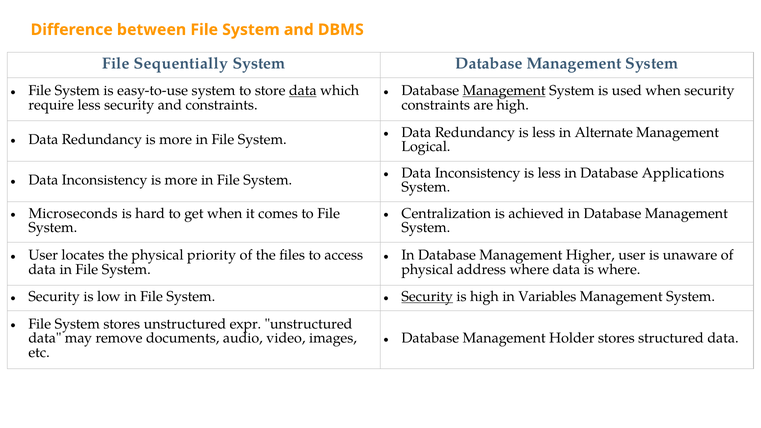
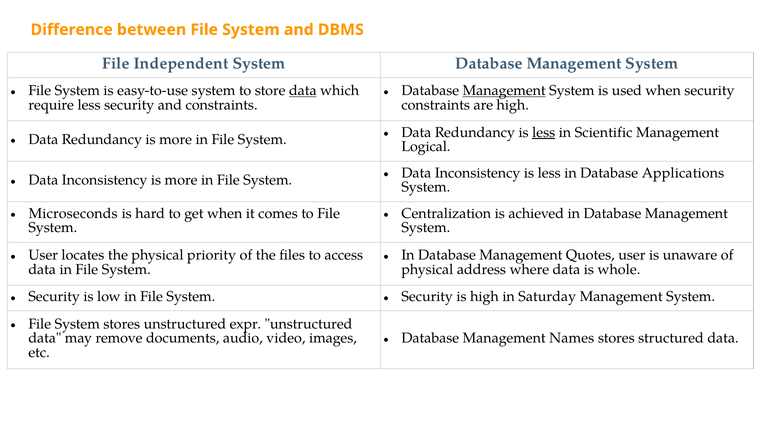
Sequentially: Sequentially -> Independent
less at (544, 132) underline: none -> present
Alternate: Alternate -> Scientific
Higher: Higher -> Quotes
is where: where -> whole
Security at (427, 297) underline: present -> none
Variables: Variables -> Saturday
Holder: Holder -> Names
